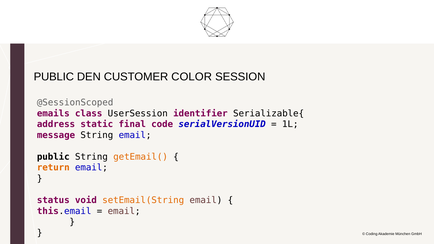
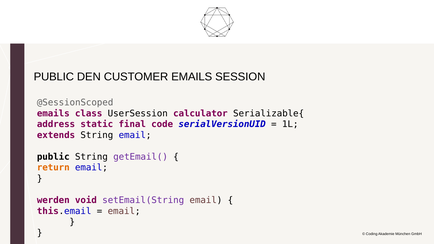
CUSTOMER COLOR: COLOR -> EMAILS
identifier: identifier -> calculator
message: message -> extends
getEmail( colour: orange -> purple
status: status -> werden
setEmail(String colour: orange -> purple
